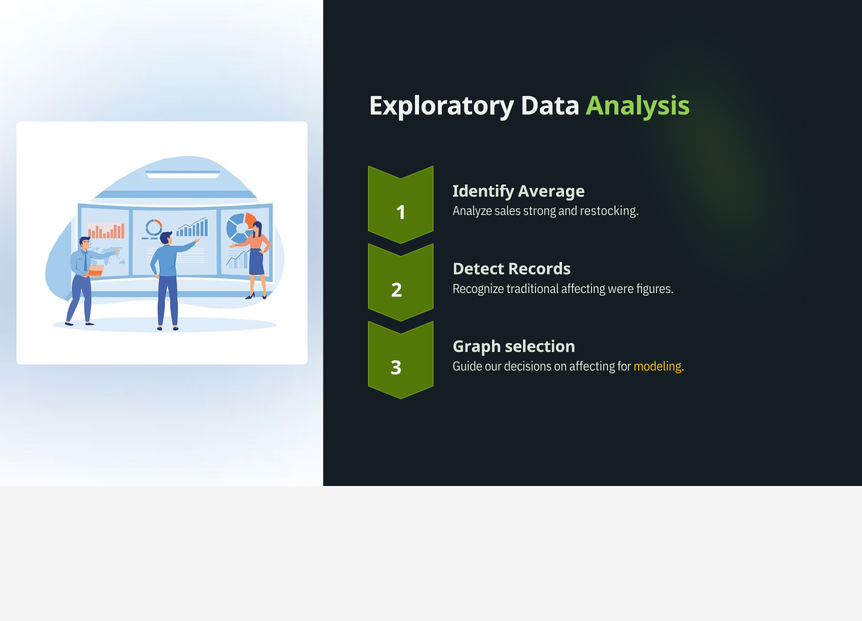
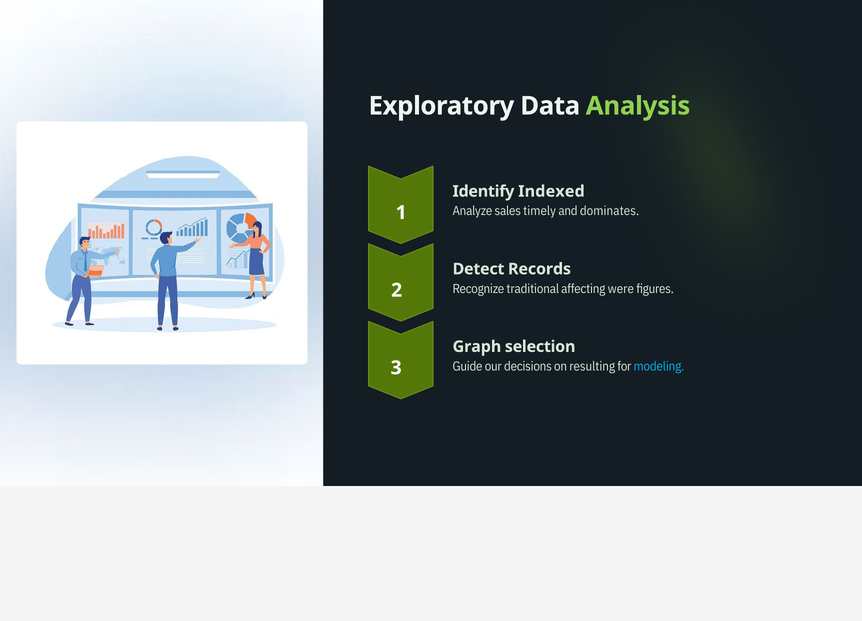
Average: Average -> Indexed
strong: strong -> timely
restocking: restocking -> dominates
on affecting: affecting -> resulting
modeling colour: yellow -> light blue
